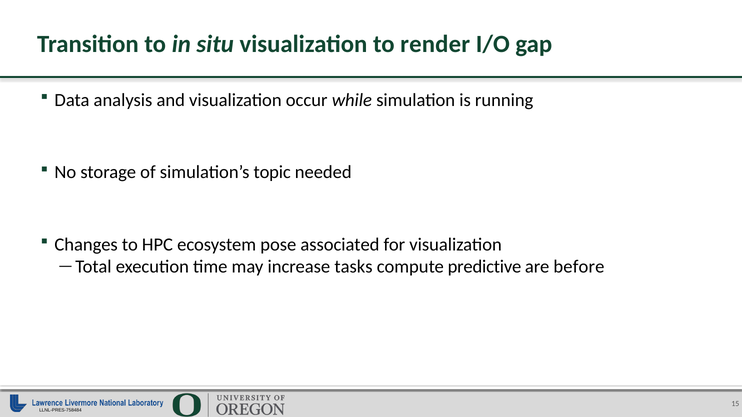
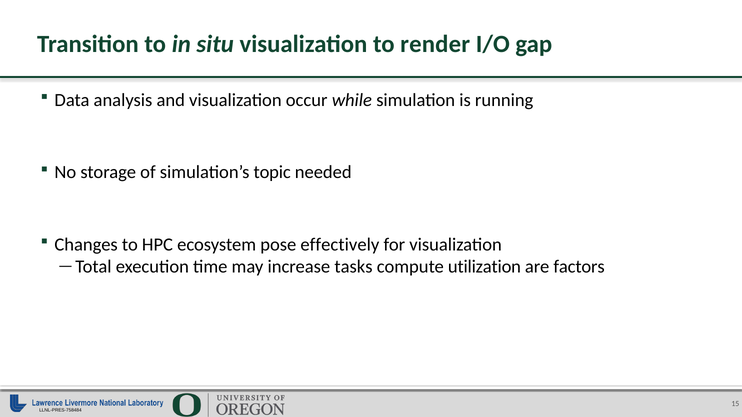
associated: associated -> effectively
predictive: predictive -> utilization
before: before -> factors
